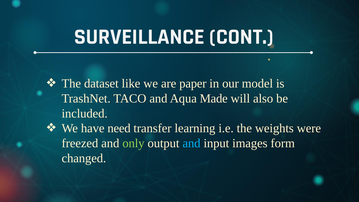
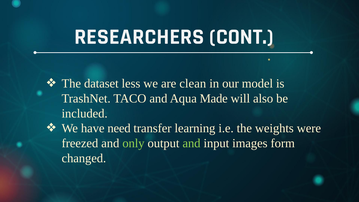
SURVEILLANCE: SURVEILLANCE -> RESEARCHERS
like: like -> less
paper: paper -> clean
and at (191, 143) colour: light blue -> light green
